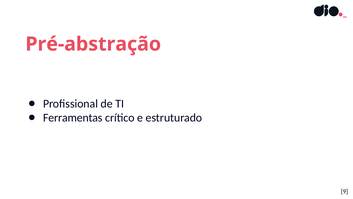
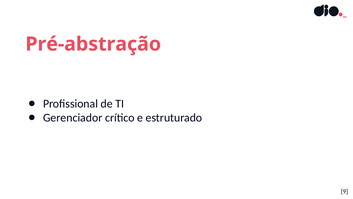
Ferramentas: Ferramentas -> Gerenciador
